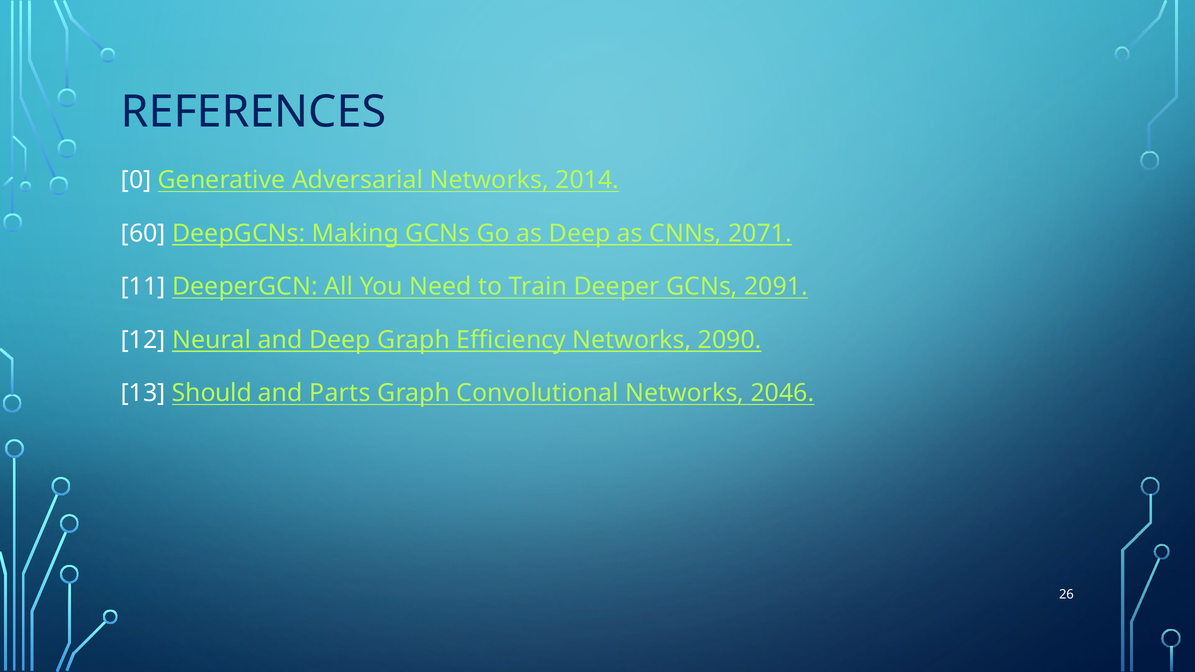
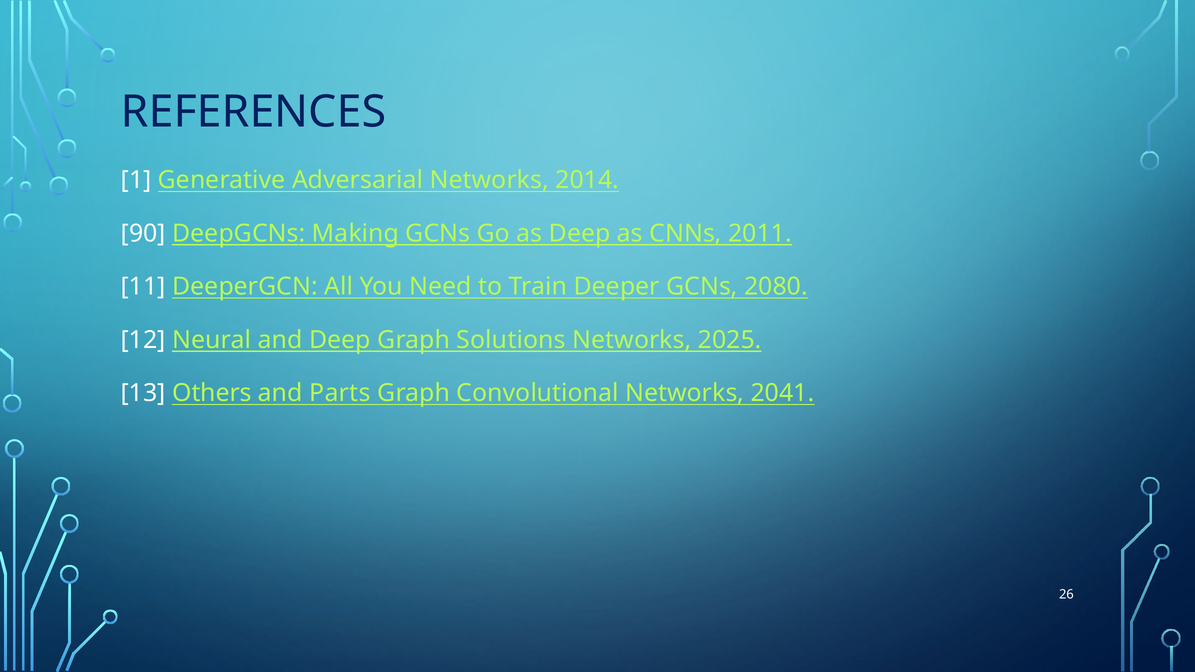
0: 0 -> 1
60: 60 -> 90
2071: 2071 -> 2011
2091: 2091 -> 2080
Efficiency: Efficiency -> Solutions
2090: 2090 -> 2025
Should: Should -> Others
2046: 2046 -> 2041
